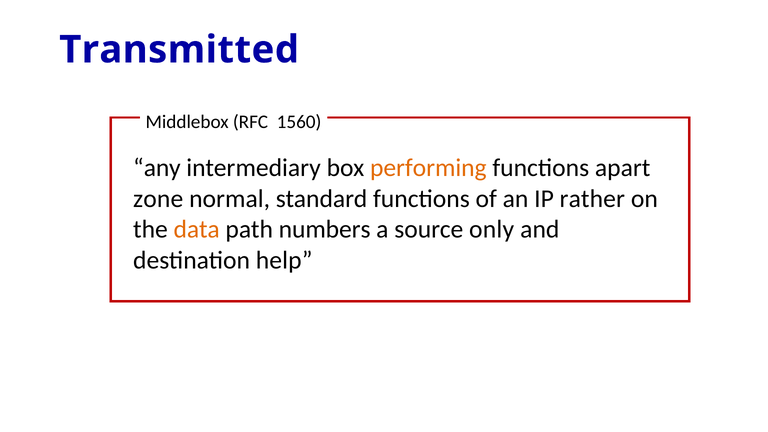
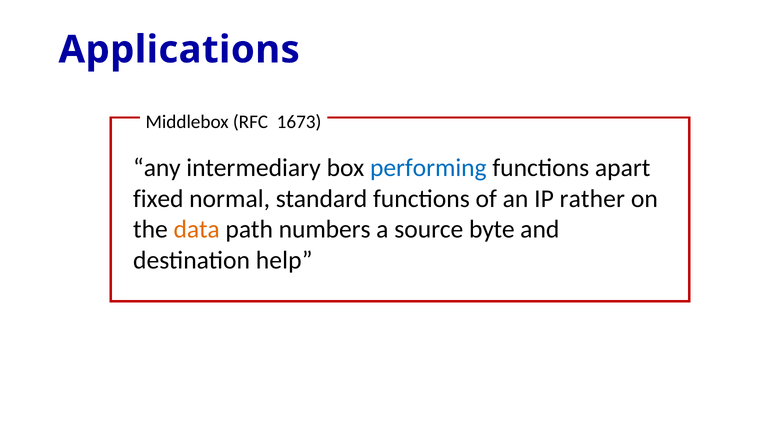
Transmitted: Transmitted -> Applications
1560: 1560 -> 1673
performing colour: orange -> blue
zone: zone -> fixed
only: only -> byte
